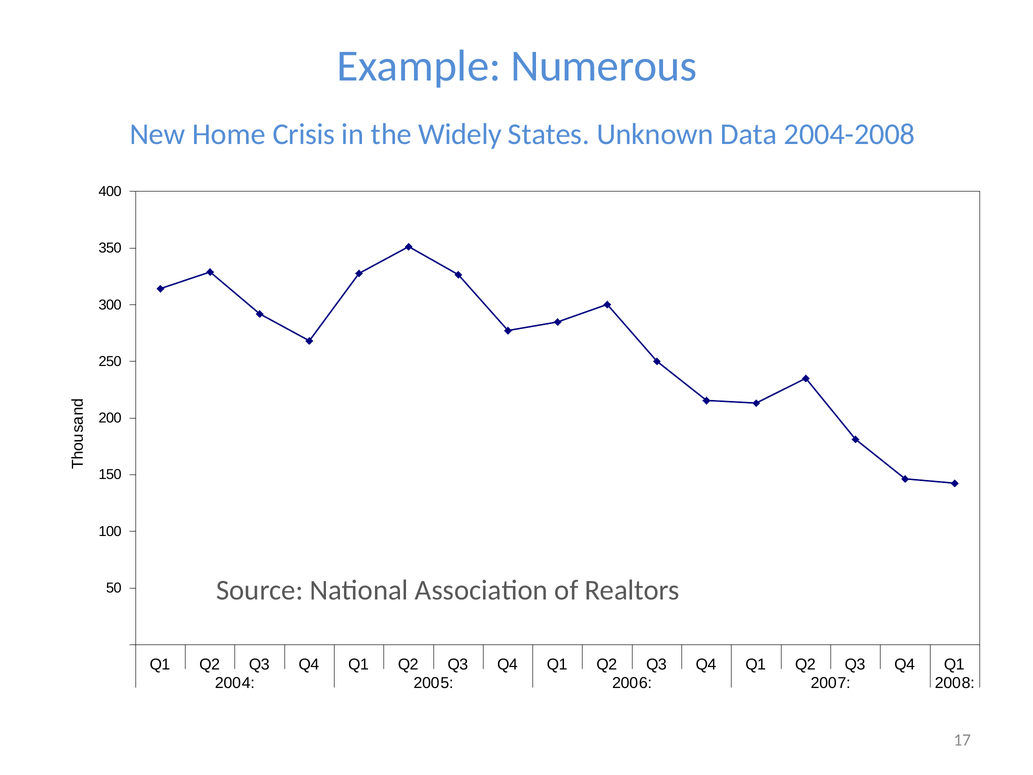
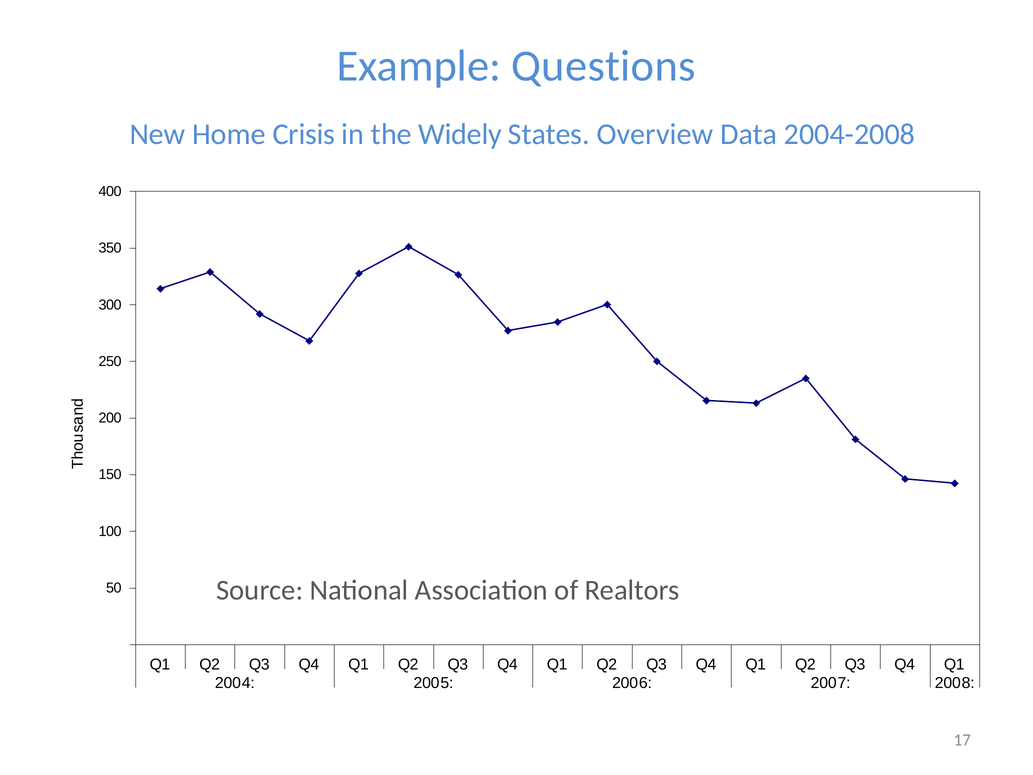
Numerous: Numerous -> Questions
Unknown: Unknown -> Overview
